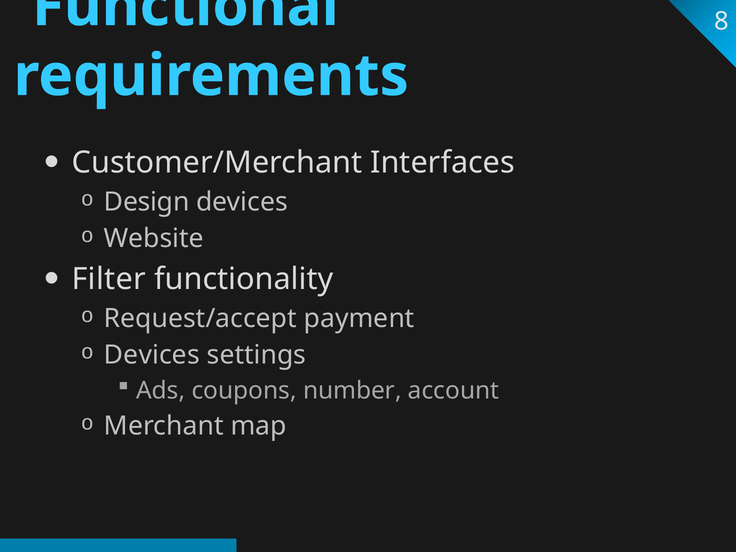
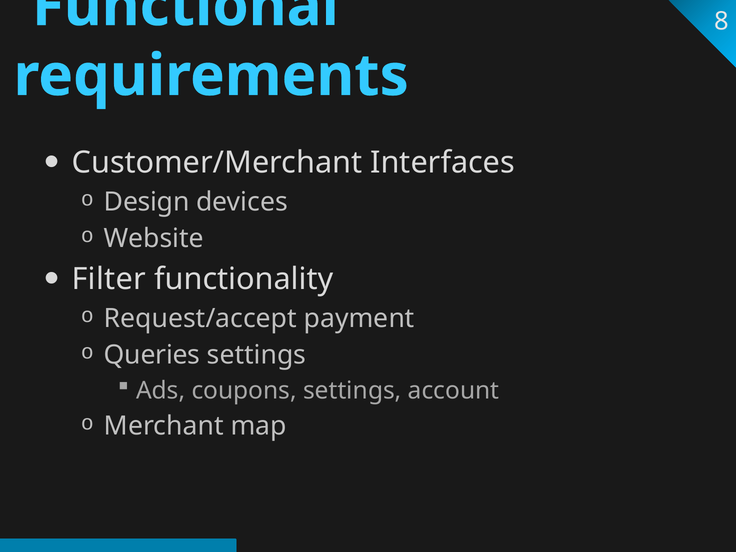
Devices at (152, 355): Devices -> Queries
coupons number: number -> settings
